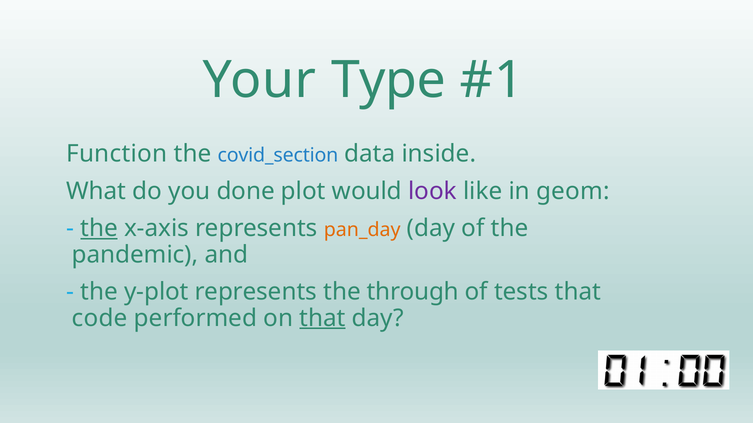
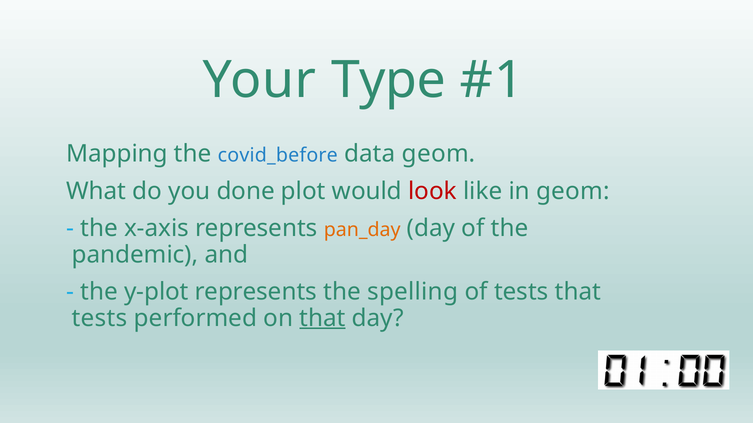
Function: Function -> Mapping
covid_section: covid_section -> covid_before
data inside: inside -> geom
look colour: purple -> red
the at (99, 229) underline: present -> none
through: through -> spelling
code at (100, 318): code -> tests
